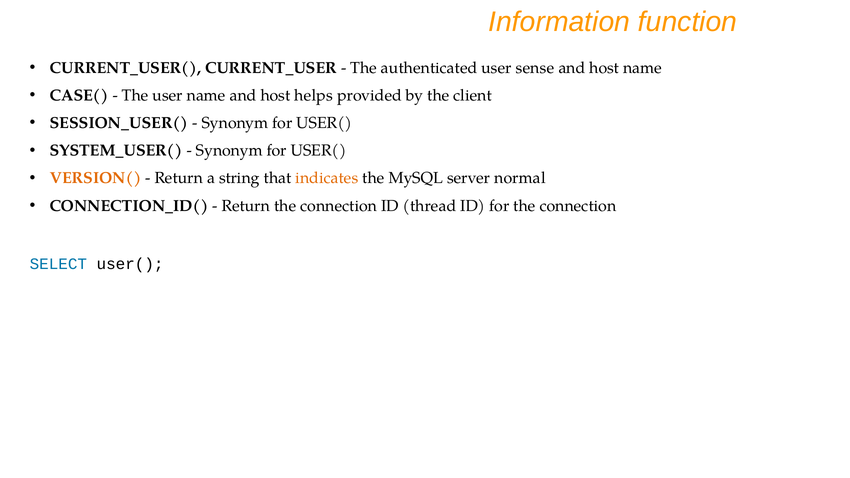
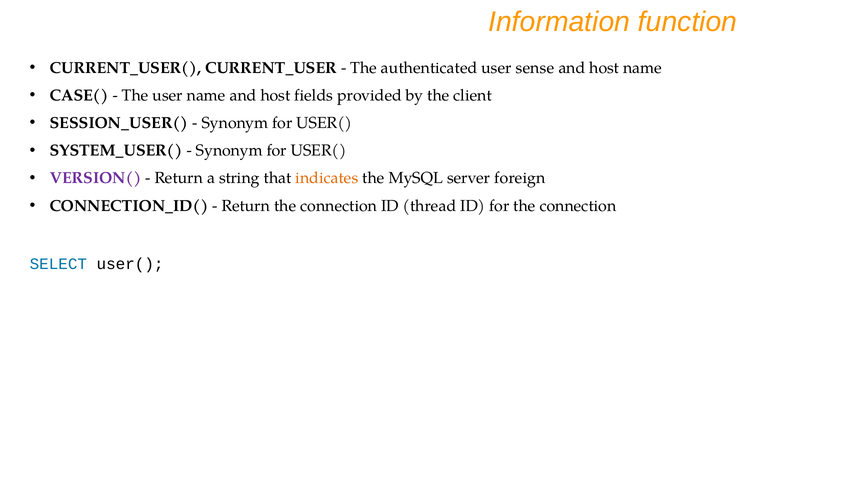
helps: helps -> fields
VERSION( colour: orange -> purple
normal: normal -> foreign
